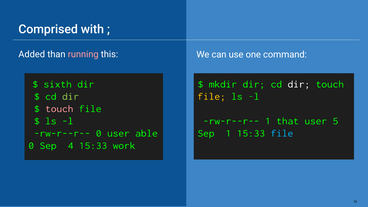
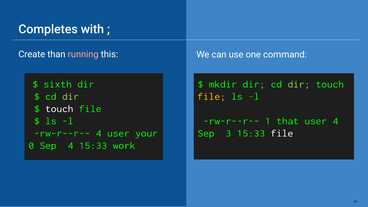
Comprised: Comprised -> Completes
Added: Added -> Create
dir at (299, 84) colour: white -> light green
touch at (59, 109) colour: pink -> white
user 5: 5 -> 4
rw-r--r-- 0: 0 -> 4
able: able -> your
Sep 1: 1 -> 3
file at (282, 133) colour: light blue -> white
